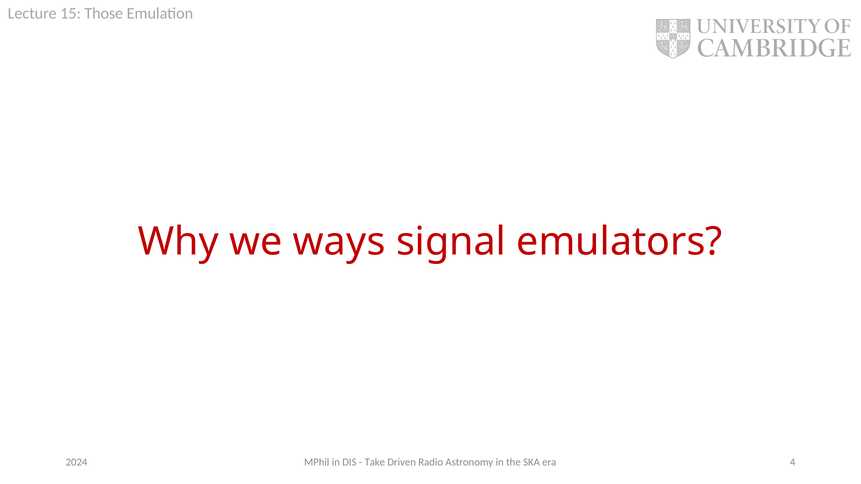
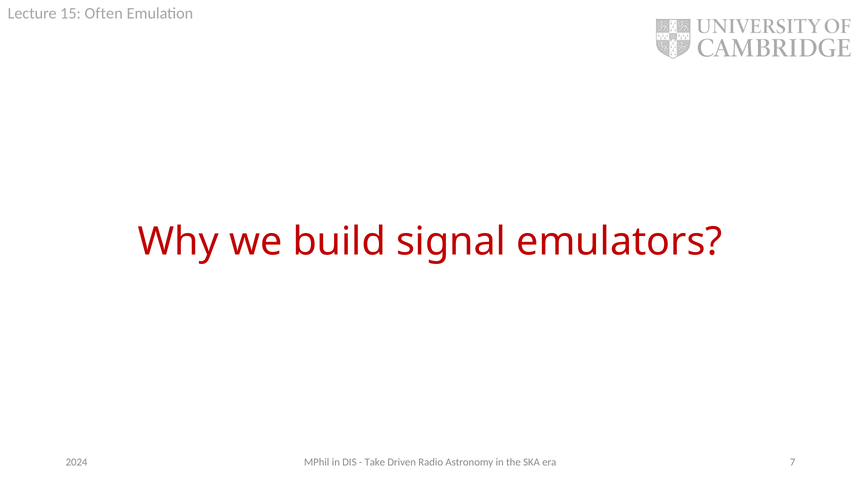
Those: Those -> Often
ways: ways -> build
4: 4 -> 7
